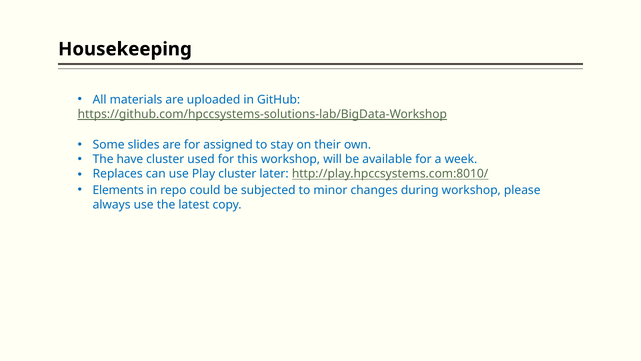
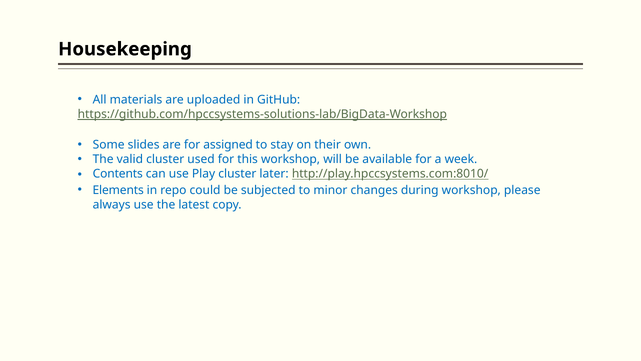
have: have -> valid
Replaces: Replaces -> Contents
